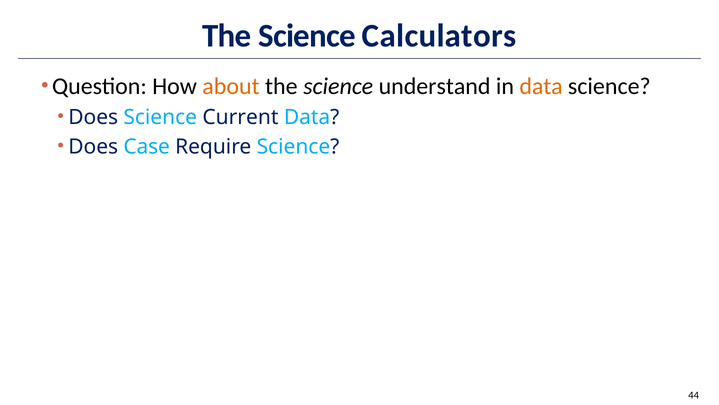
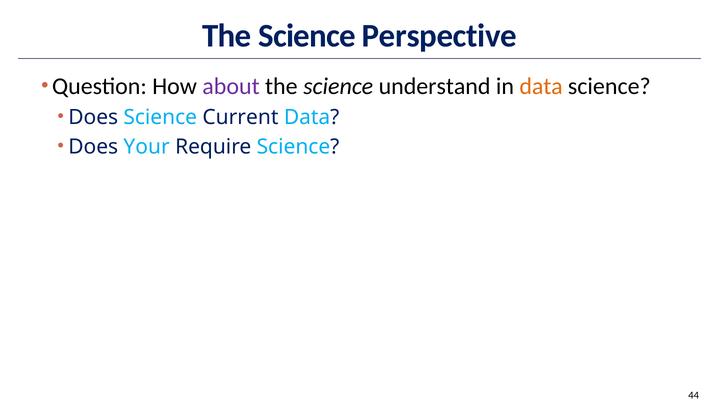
Calculators: Calculators -> Perspective
about colour: orange -> purple
Case: Case -> Your
